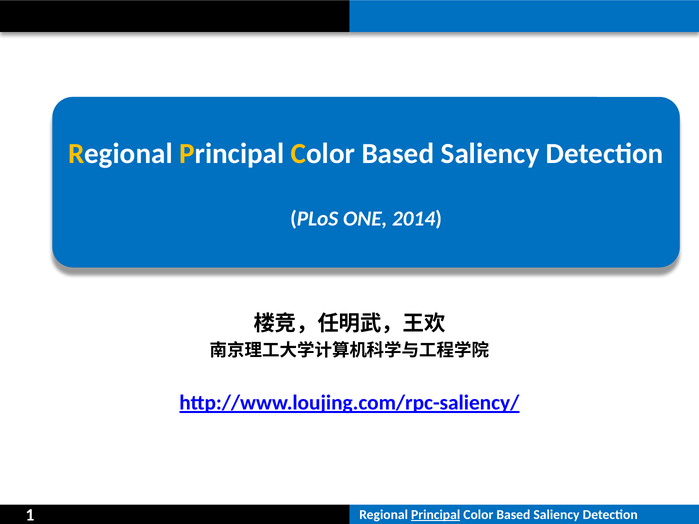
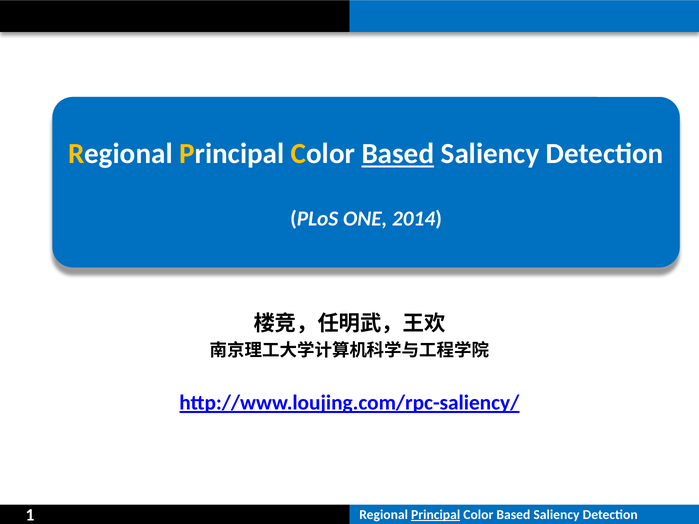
Based at (398, 154) underline: none -> present
